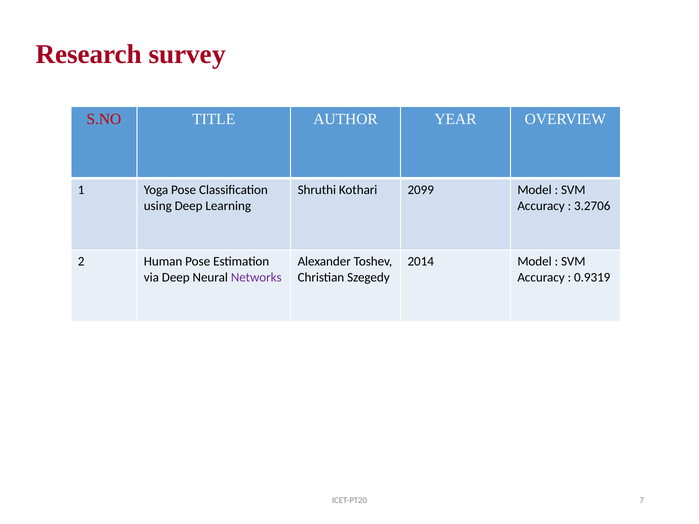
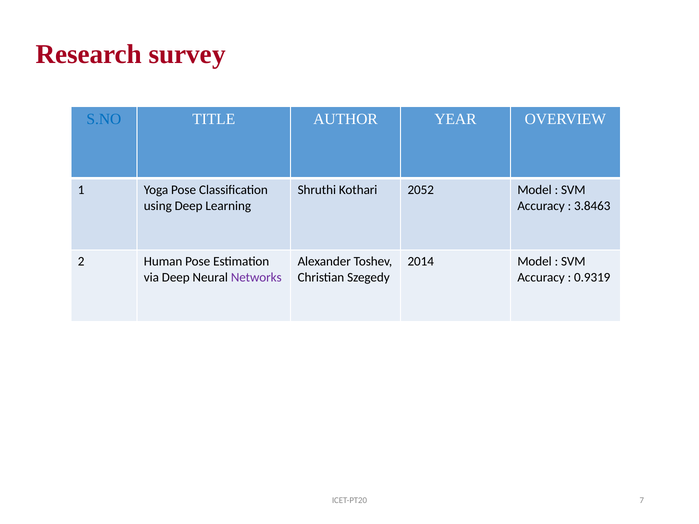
S.NO colour: red -> blue
2099: 2099 -> 2052
3.2706: 3.2706 -> 3.8463
